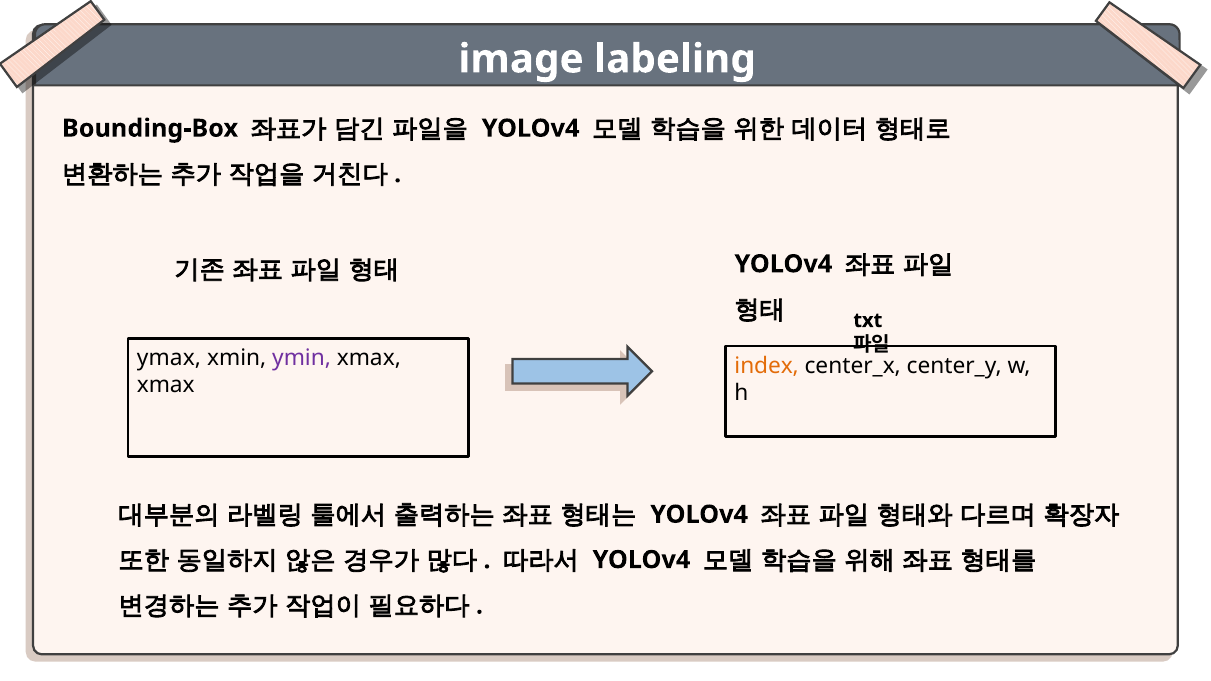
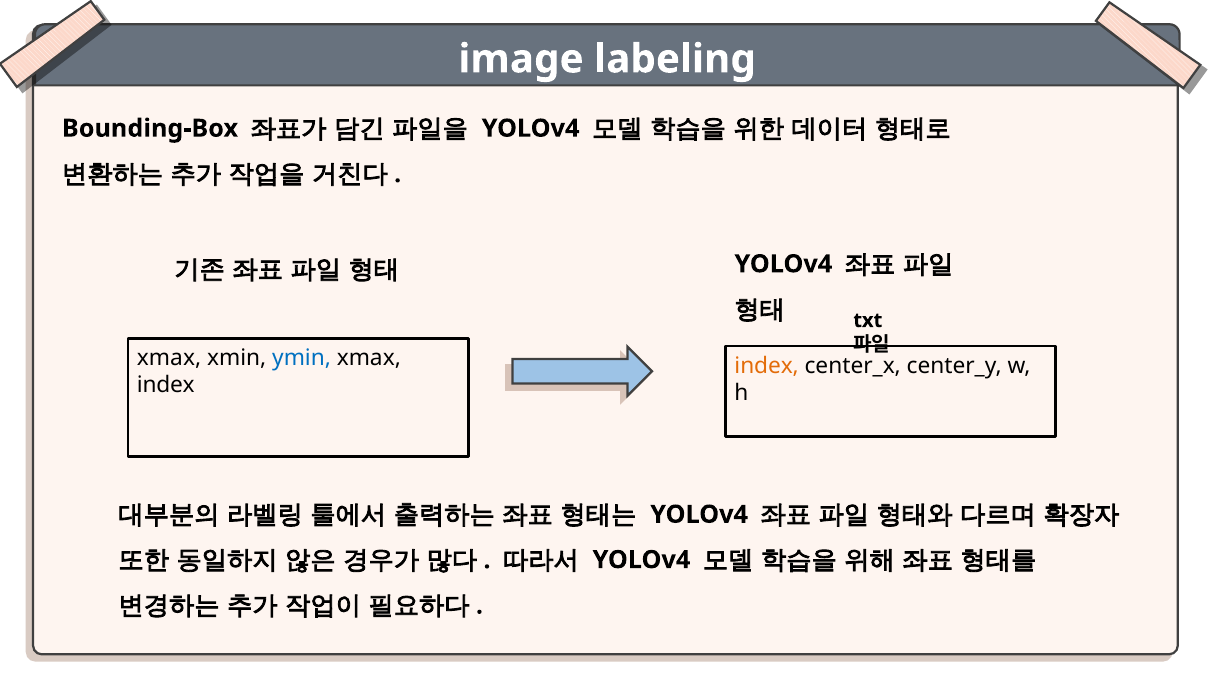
ymax at (169, 358): ymax -> xmax
ymin colour: purple -> blue
xmax at (166, 386): xmax -> index
